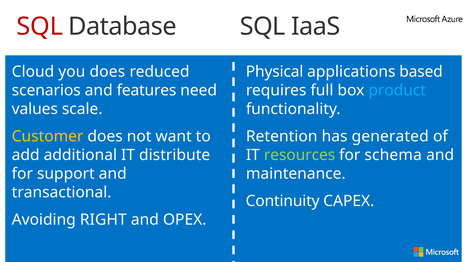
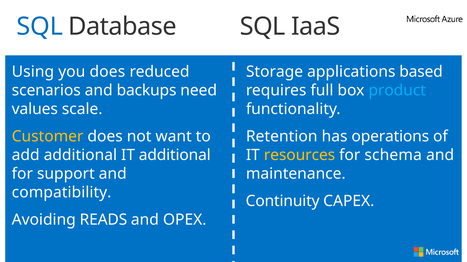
SQL at (40, 27) colour: red -> blue
Cloud: Cloud -> Using
Physical: Physical -> Storage
features: features -> backups
generated: generated -> operations
IT distribute: distribute -> additional
resources colour: light green -> yellow
transactional: transactional -> compatibility
RIGHT: RIGHT -> READS
